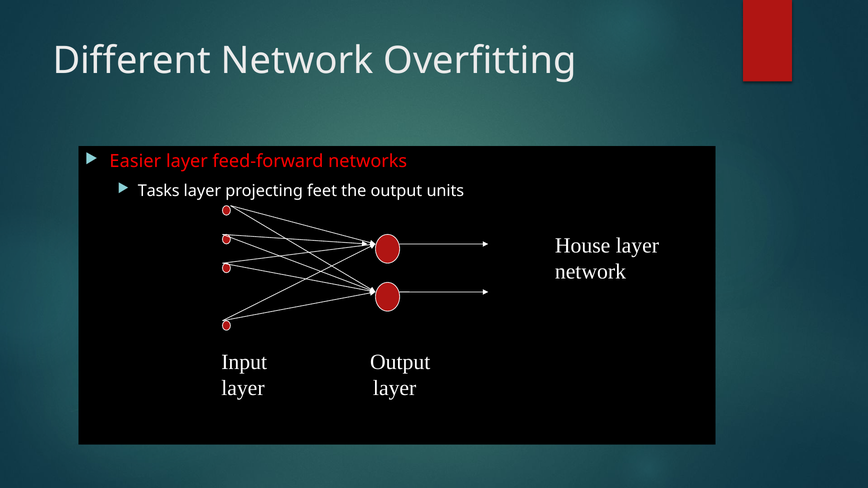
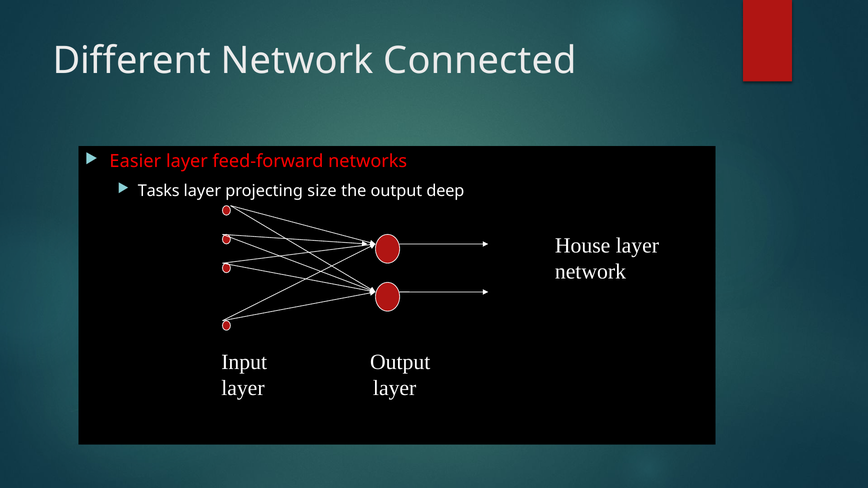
Overfitting: Overfitting -> Connected
feet: feet -> size
units: units -> deep
